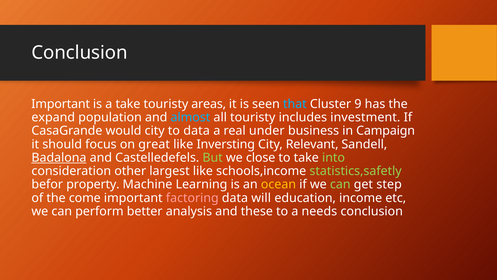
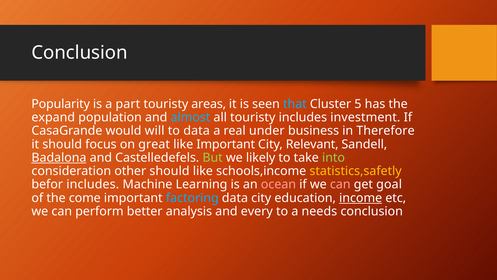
Important at (61, 104): Important -> Popularity
a take: take -> part
9: 9 -> 5
would city: city -> will
Campaign: Campaign -> Therefore
like Inversting: Inversting -> Important
close: close -> likely
other largest: largest -> should
statistics,safetly colour: light green -> yellow
befor property: property -> includes
ocean colour: yellow -> pink
can at (340, 184) colour: light green -> pink
step: step -> goal
factoring colour: pink -> light blue
data will: will -> city
income underline: none -> present
these: these -> every
